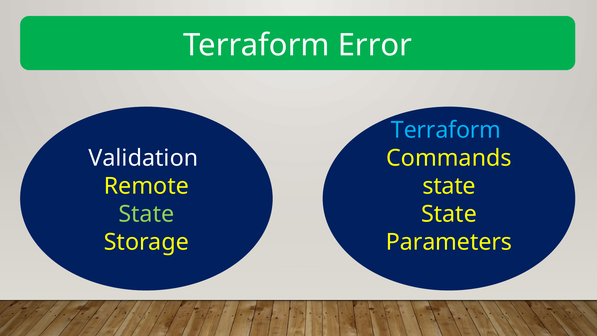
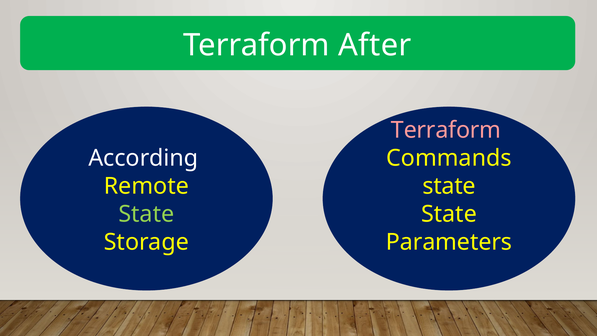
Error: Error -> After
Terraform at (446, 130) colour: light blue -> pink
Validation: Validation -> According
